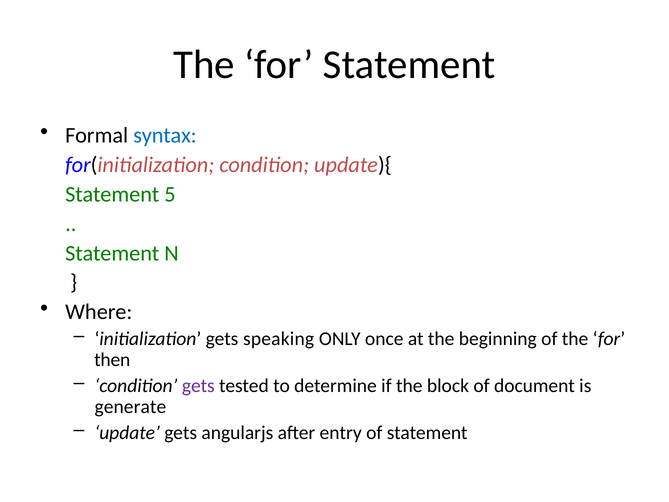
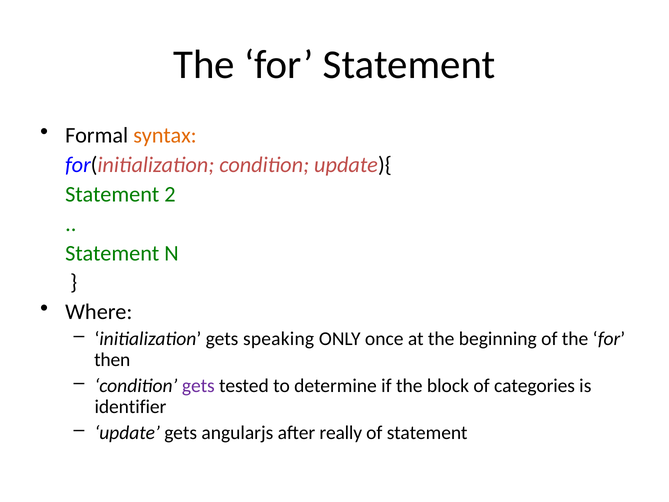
syntax colour: blue -> orange
5: 5 -> 2
document: document -> categories
generate: generate -> identifier
entry: entry -> really
